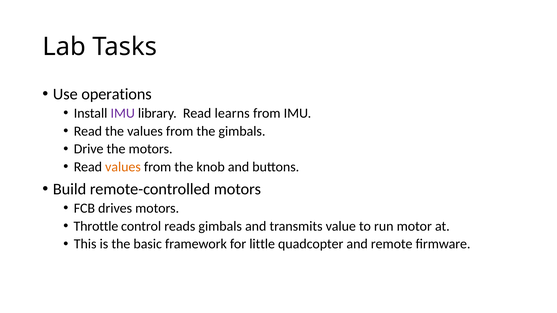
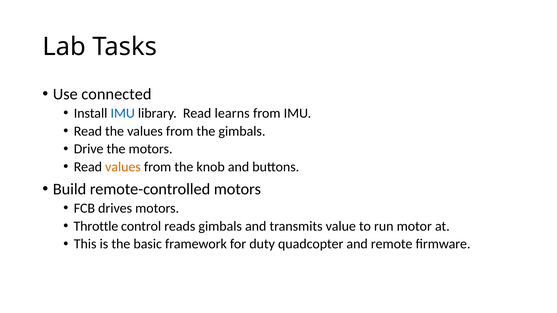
operations: operations -> connected
IMU at (123, 113) colour: purple -> blue
little: little -> duty
